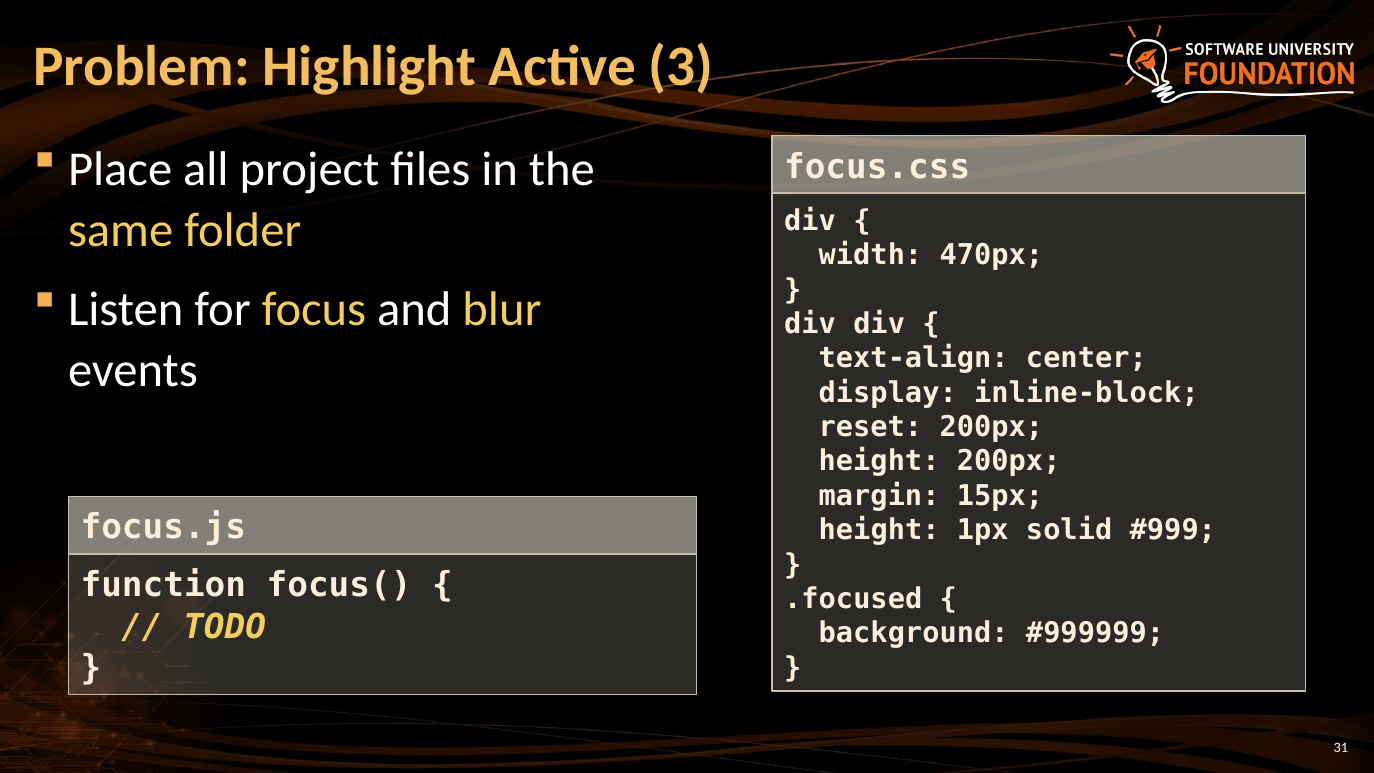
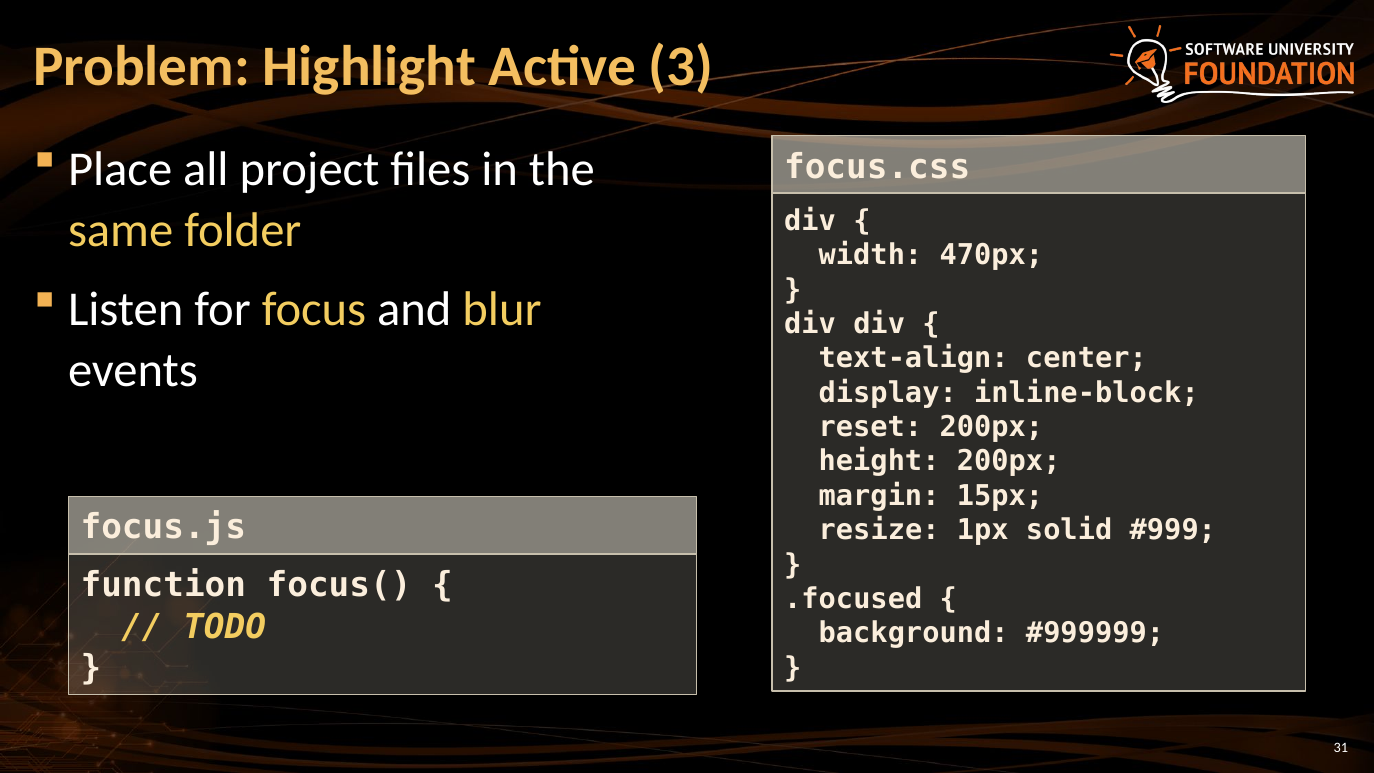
height at (879, 530): height -> resize
